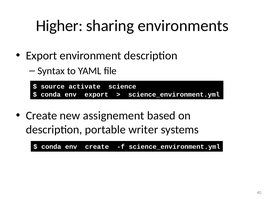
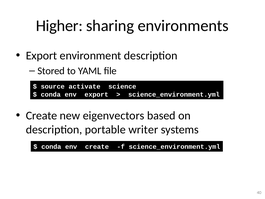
Syntax: Syntax -> Stored
assignement: assignement -> eigenvectors
